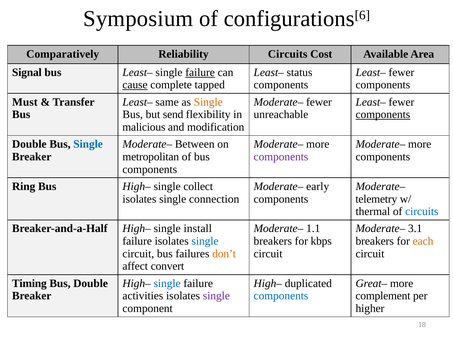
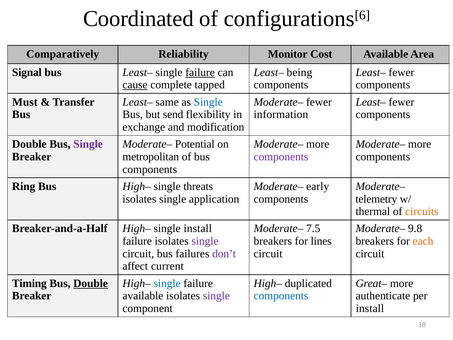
Symposium: Symposium -> Coordinated
Reliability Circuits: Circuits -> Monitor
status: status -> being
Single at (208, 102) colour: orange -> blue
unreachable: unreachable -> information
components at (383, 114) underline: present -> none
malicious: malicious -> exchange
Single at (88, 144) colour: blue -> purple
Between: Between -> Potential
collect: collect -> threats
connection: connection -> application
circuits at (422, 211) colour: blue -> orange
1.1: 1.1 -> 7.5
3.1: 3.1 -> 9.8
single at (205, 241) colour: blue -> purple
kbps: kbps -> lines
don’t colour: orange -> purple
convert: convert -> current
Double at (91, 283) underline: none -> present
activities at (143, 296): activities -> available
complement: complement -> authenticate
higher at (370, 308): higher -> install
